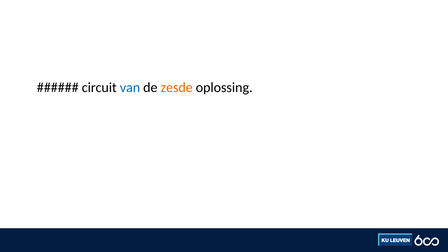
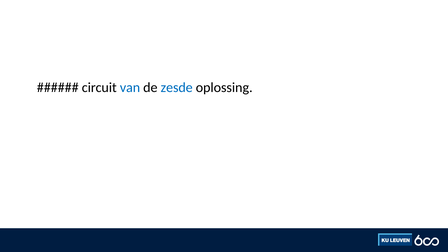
zesde colour: orange -> blue
